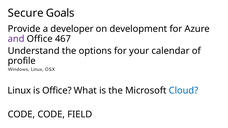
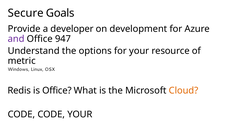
467: 467 -> 947
calendar: calendar -> resource
profile: profile -> metric
Linux at (19, 91): Linux -> Redis
Cloud colour: blue -> orange
CODE FIELD: FIELD -> YOUR
